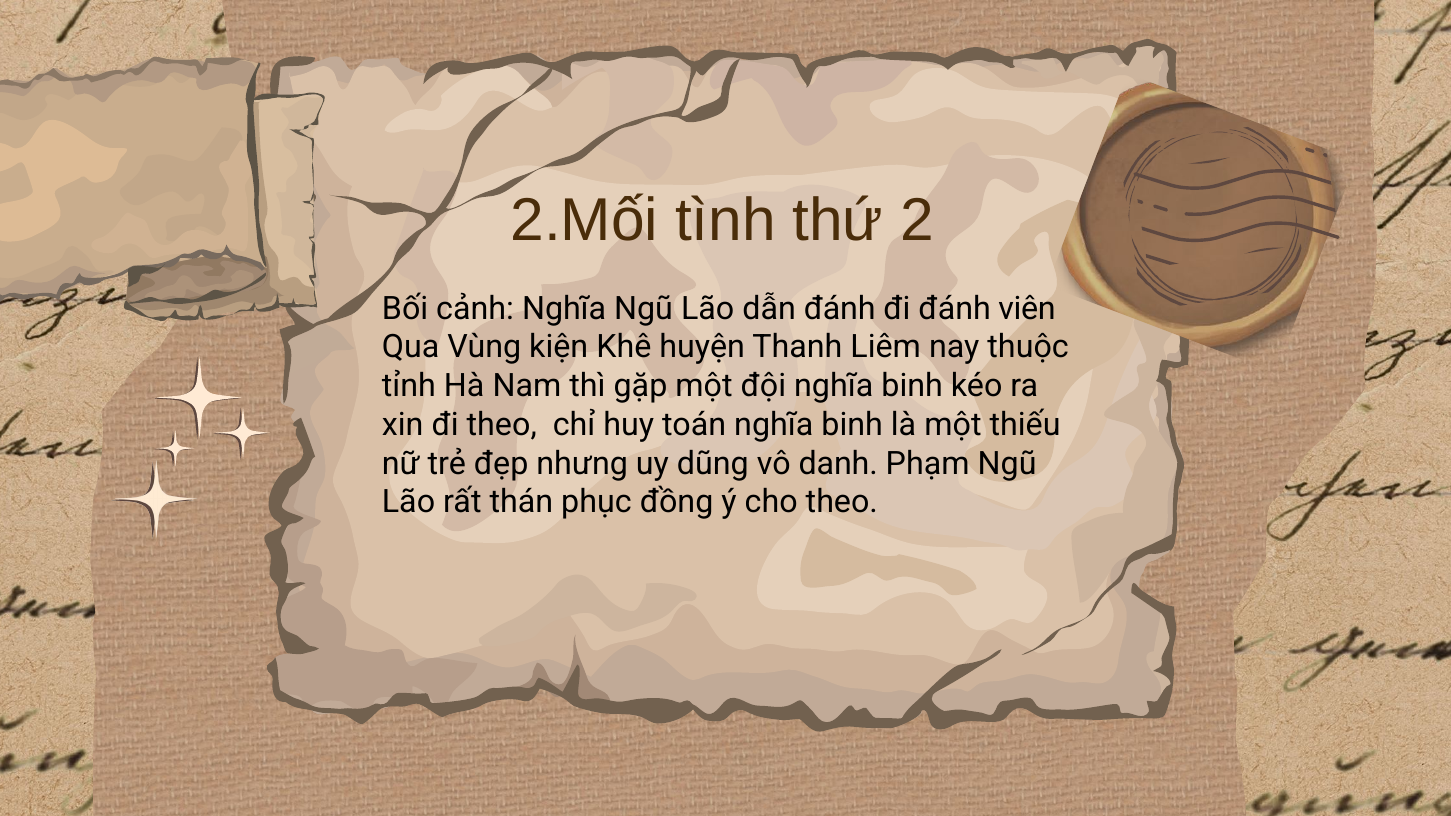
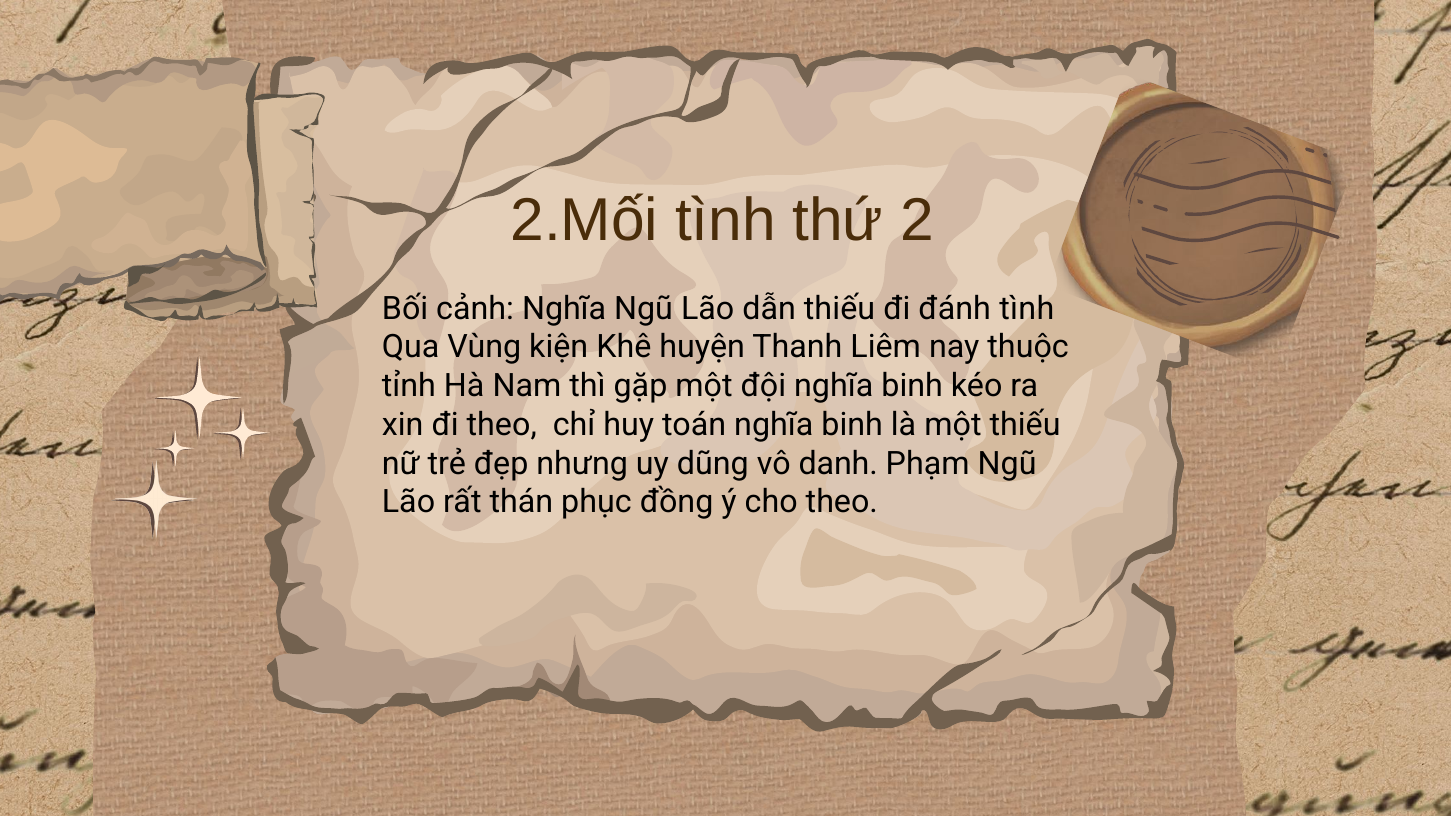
dẫn đánh: đánh -> thiếu
đánh viên: viên -> tình
